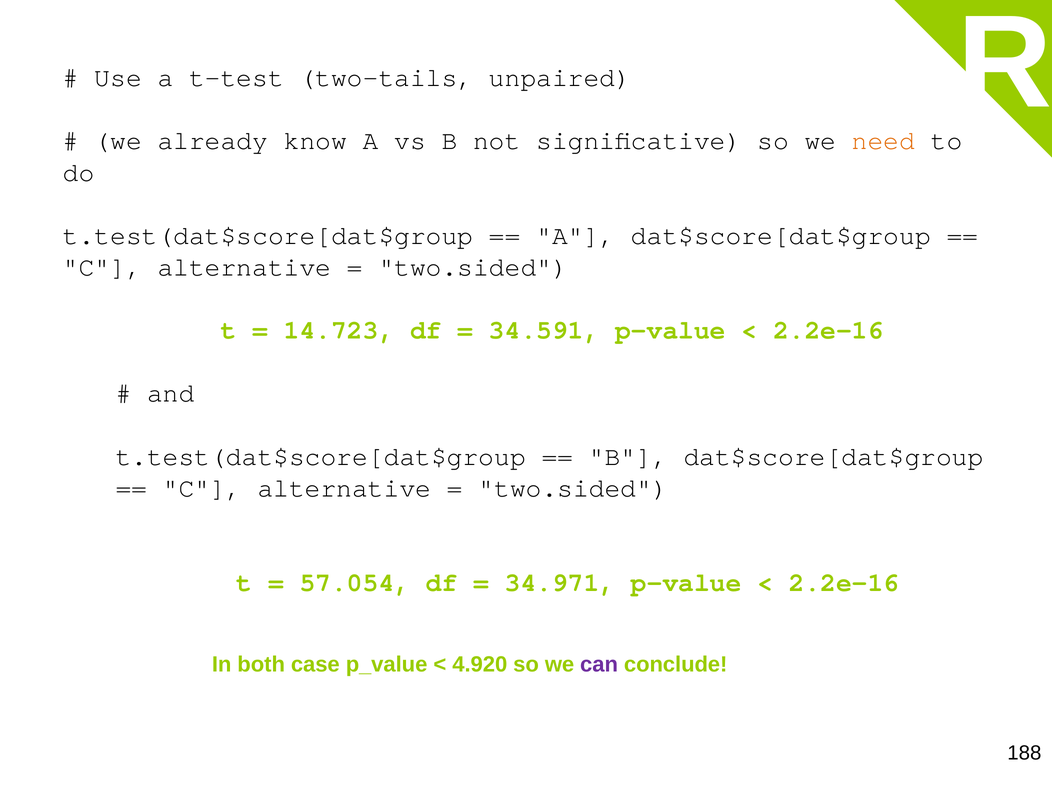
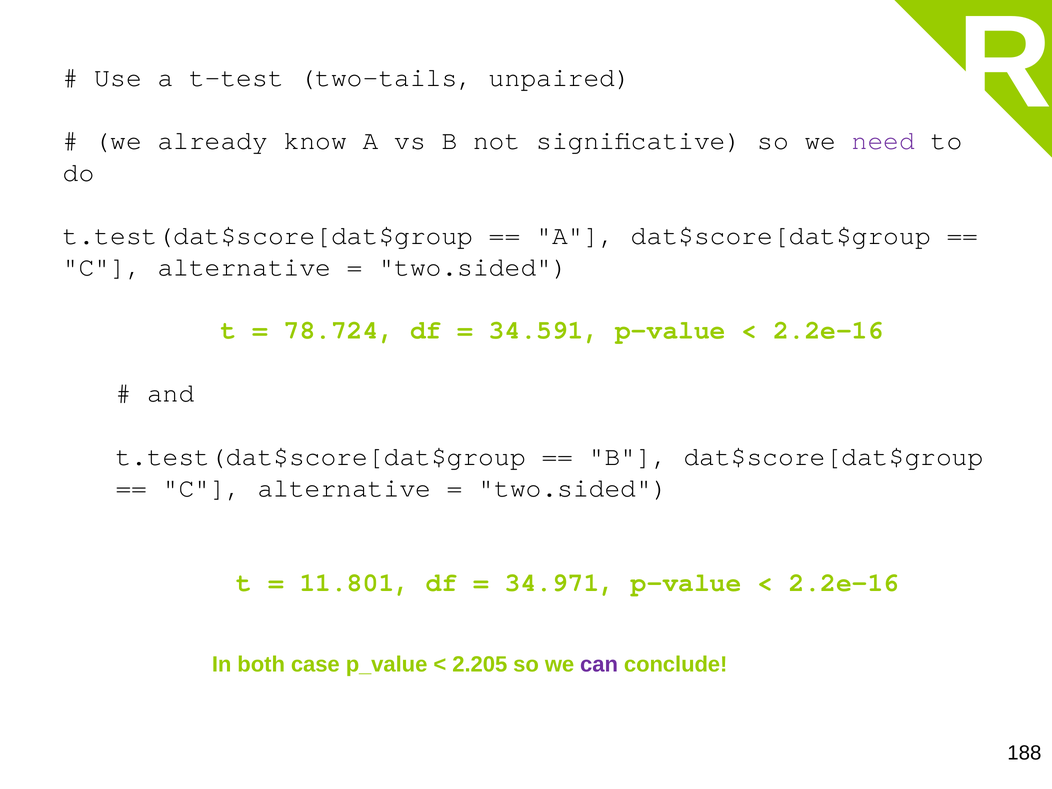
need colour: orange -> purple
14.723: 14.723 -> 78.724
57.054: 57.054 -> 11.801
4.920: 4.920 -> 2.205
